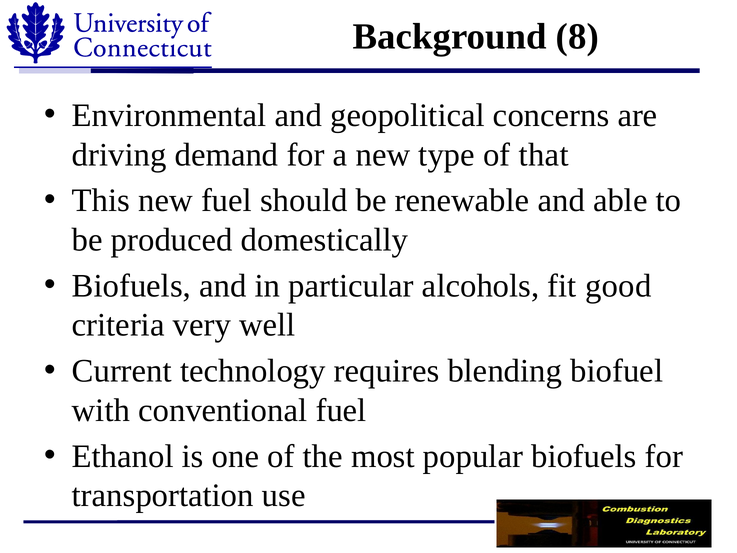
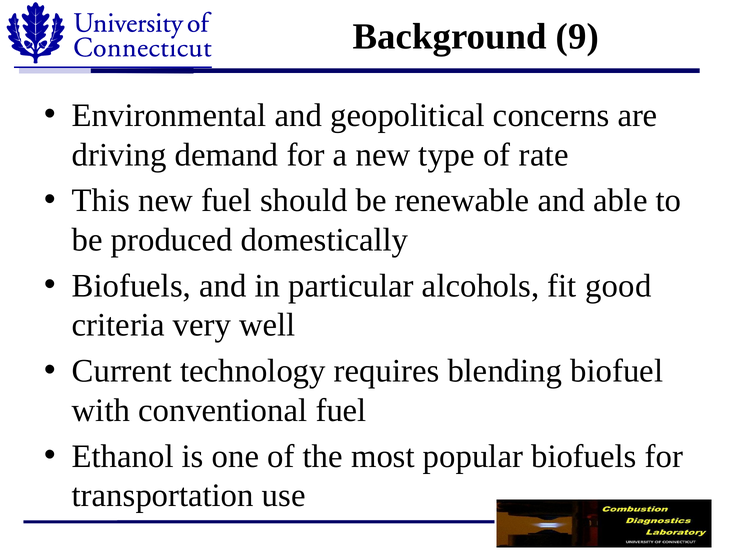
8: 8 -> 9
that: that -> rate
